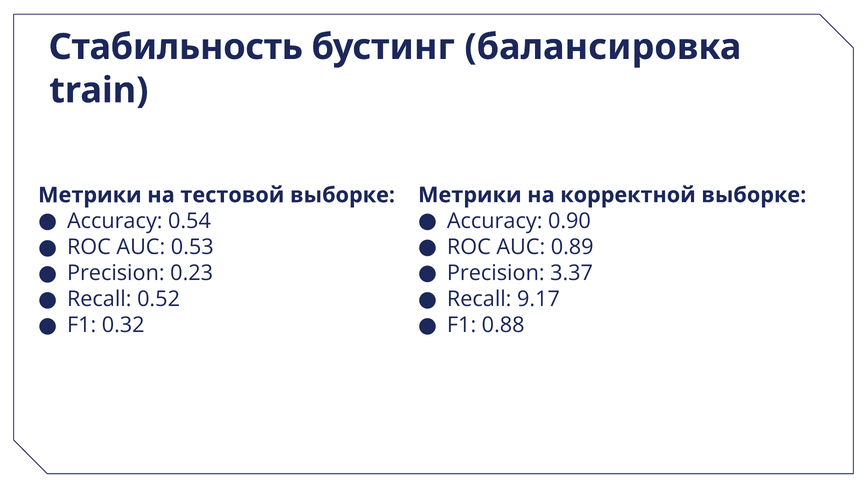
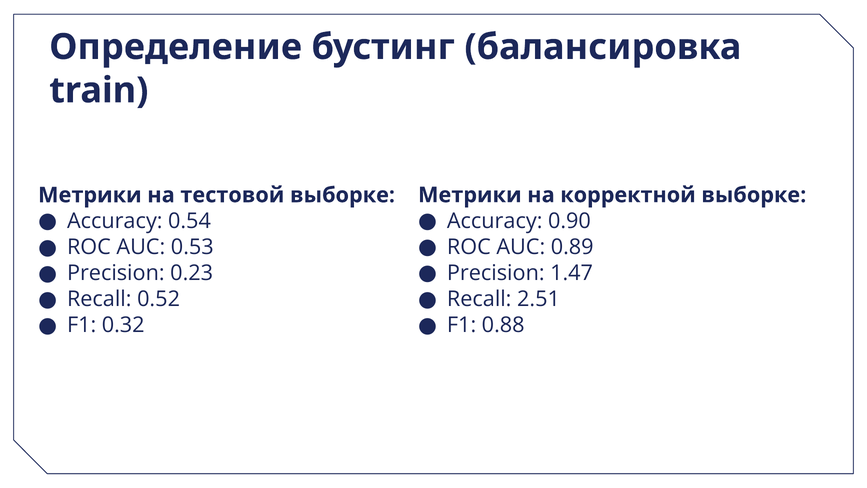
Стабильность: Стабильность -> Определение
3.37: 3.37 -> 1.47
9.17: 9.17 -> 2.51
